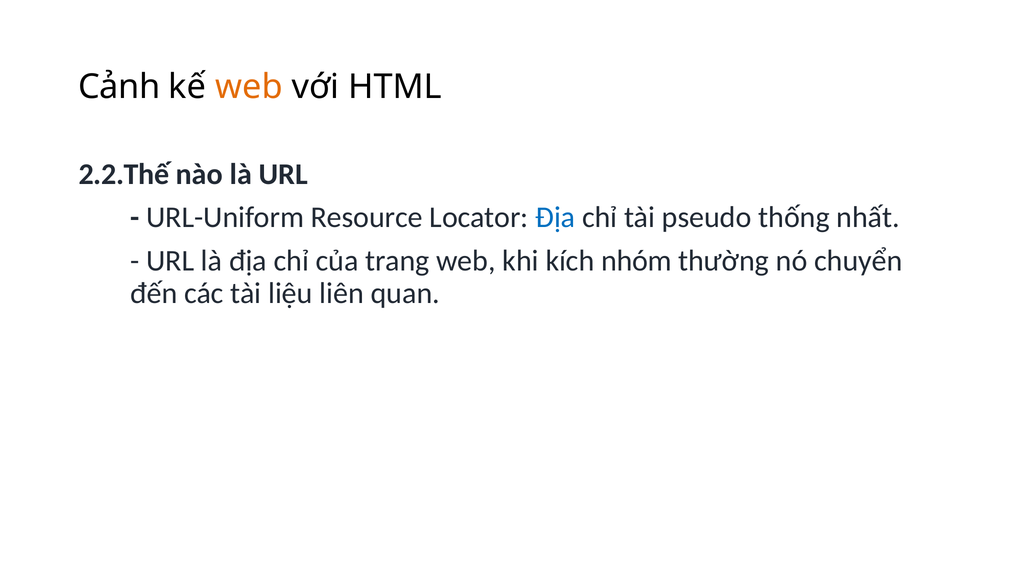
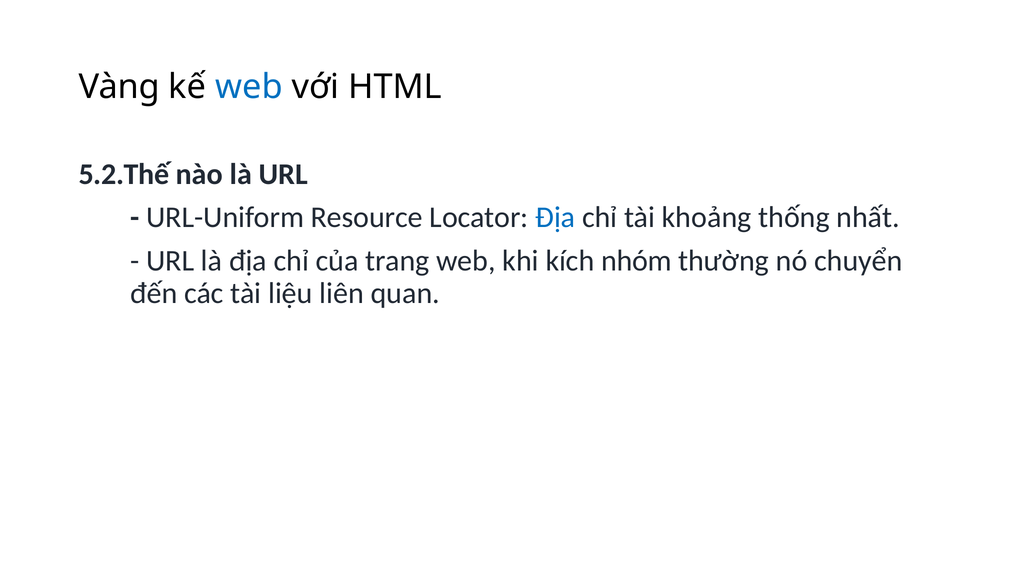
Cảnh: Cảnh -> Vàng
web at (249, 87) colour: orange -> blue
2.2.Thế: 2.2.Thế -> 5.2.Thế
pseudo: pseudo -> khoảng
